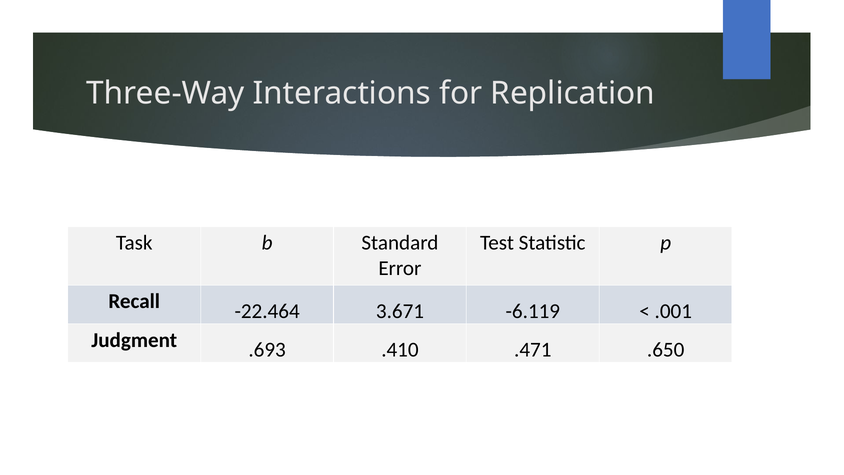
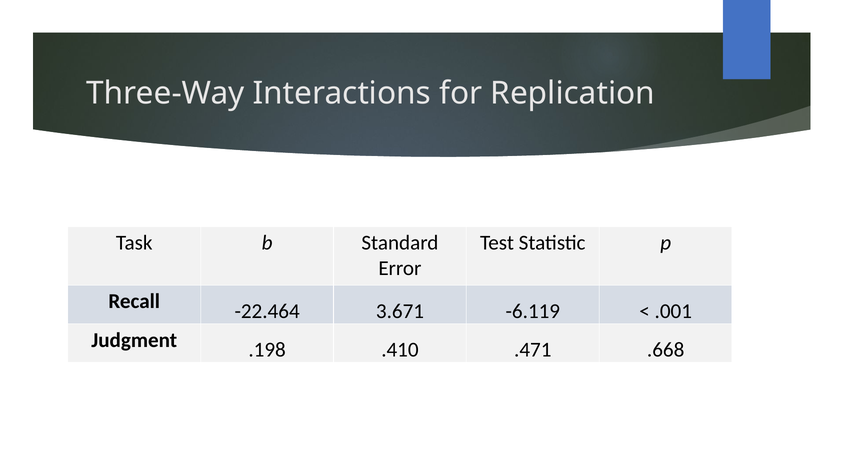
.693: .693 -> .198
.650: .650 -> .668
